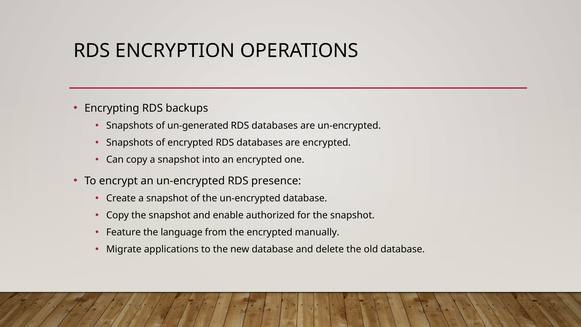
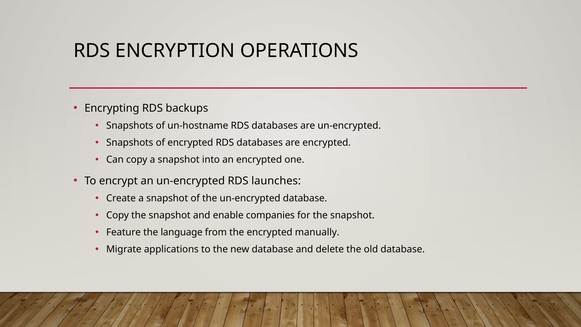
un-generated: un-generated -> un-hostname
presence: presence -> launches
authorized: authorized -> companies
